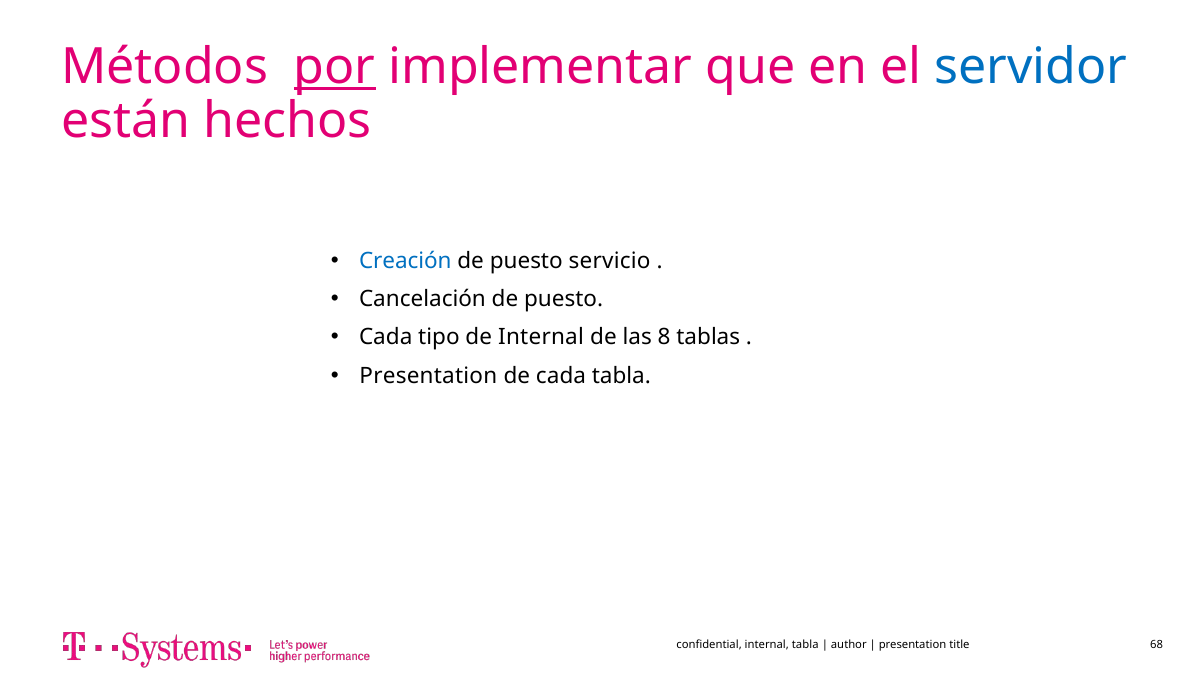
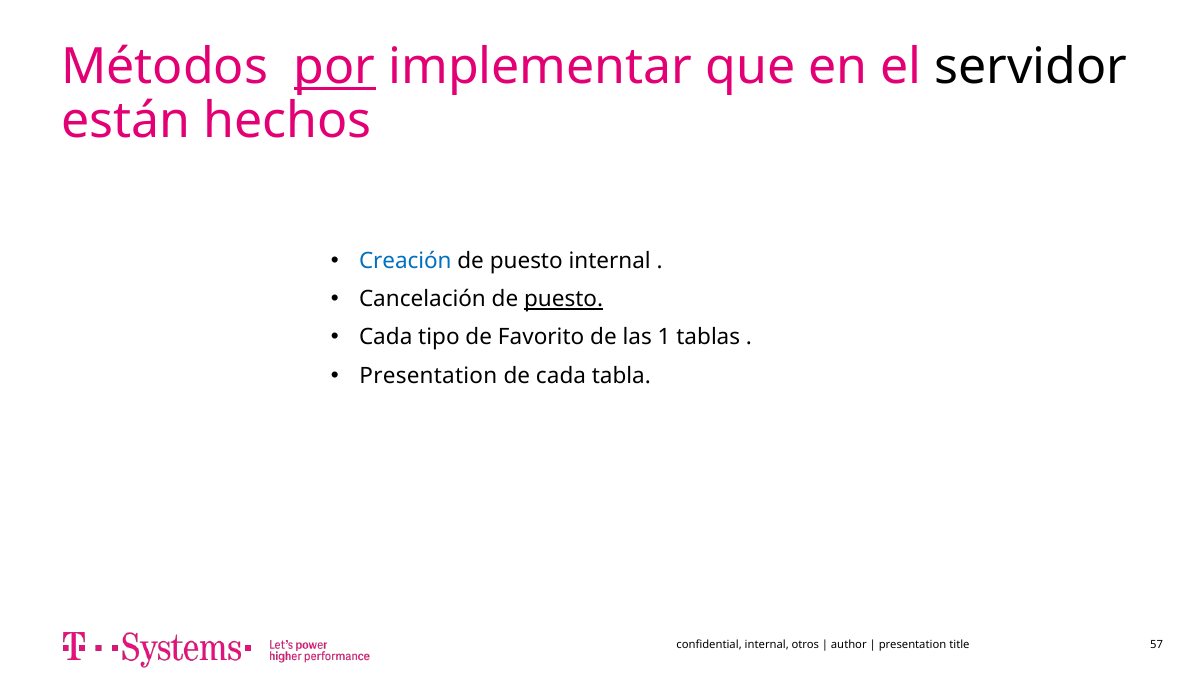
servidor colour: blue -> black
puesto servicio: servicio -> internal
puesto at (564, 299) underline: none -> present
de Internal: Internal -> Favorito
8: 8 -> 1
internal tabla: tabla -> otros
68: 68 -> 57
